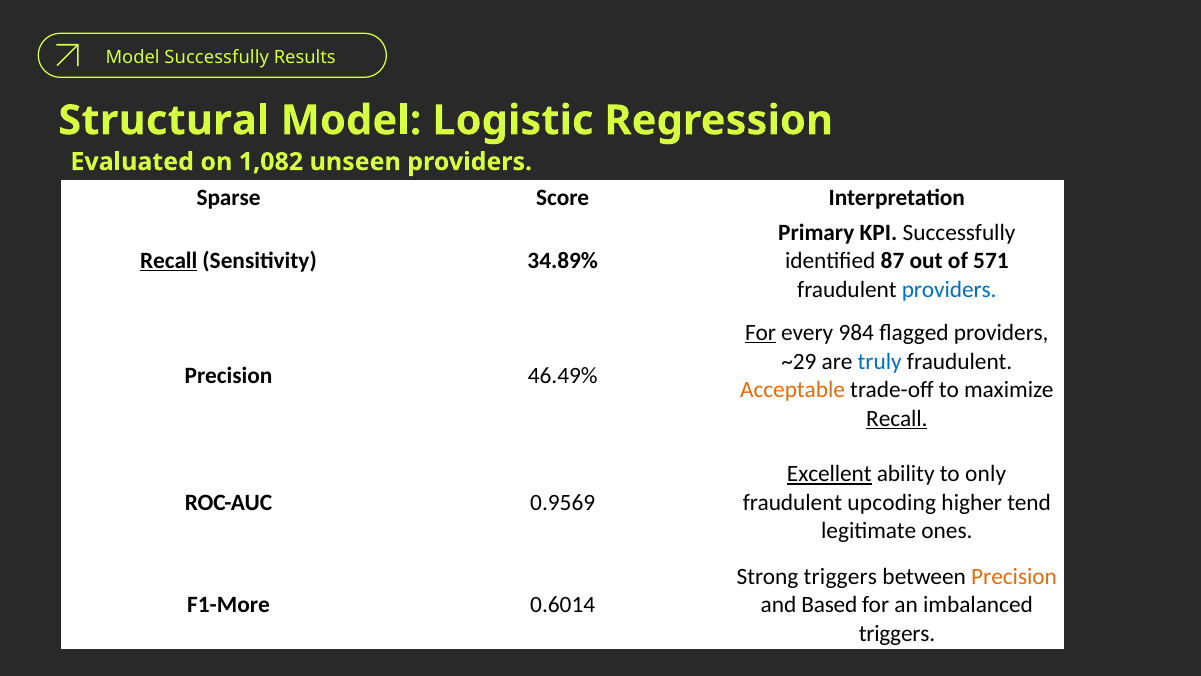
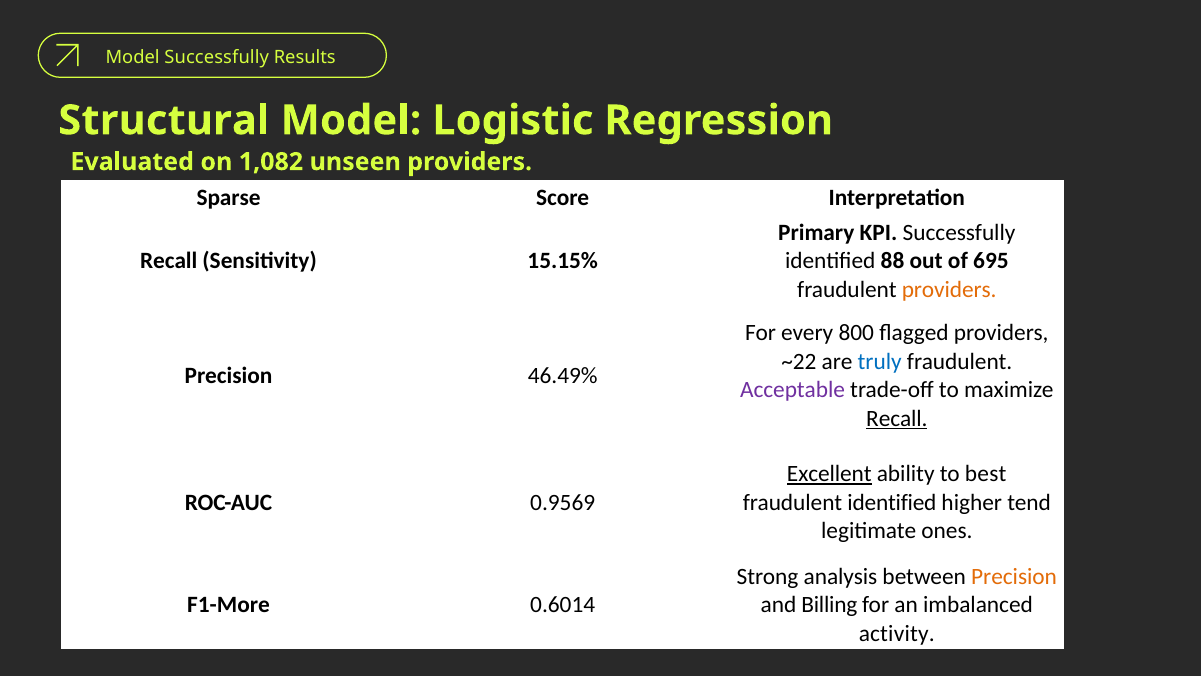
Recall at (169, 260) underline: present -> none
34.89%: 34.89% -> 15.15%
87: 87 -> 88
571: 571 -> 695
providers at (949, 290) colour: blue -> orange
For at (761, 333) underline: present -> none
984: 984 -> 800
~29: ~29 -> ~22
Acceptable colour: orange -> purple
only: only -> best
fraudulent upcoding: upcoding -> identified
Strong triggers: triggers -> analysis
Based: Based -> Billing
triggers at (897, 633): triggers -> activity
